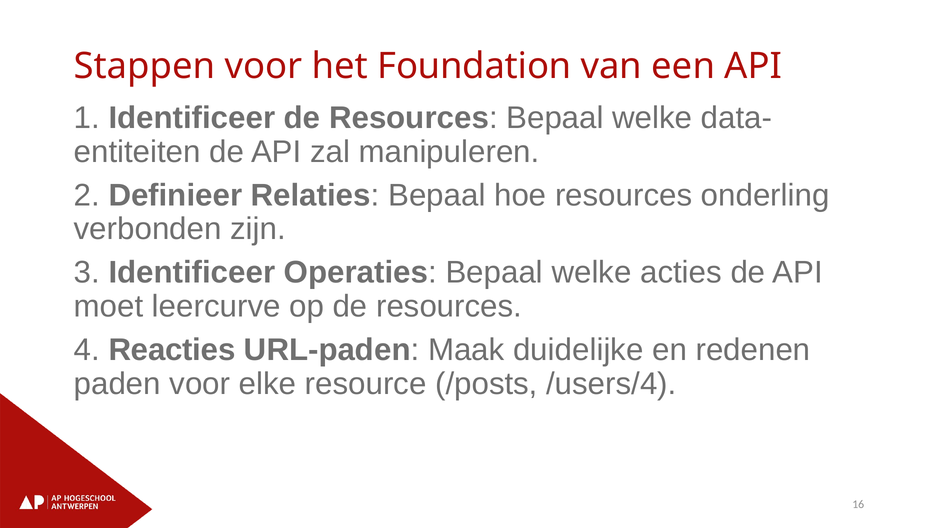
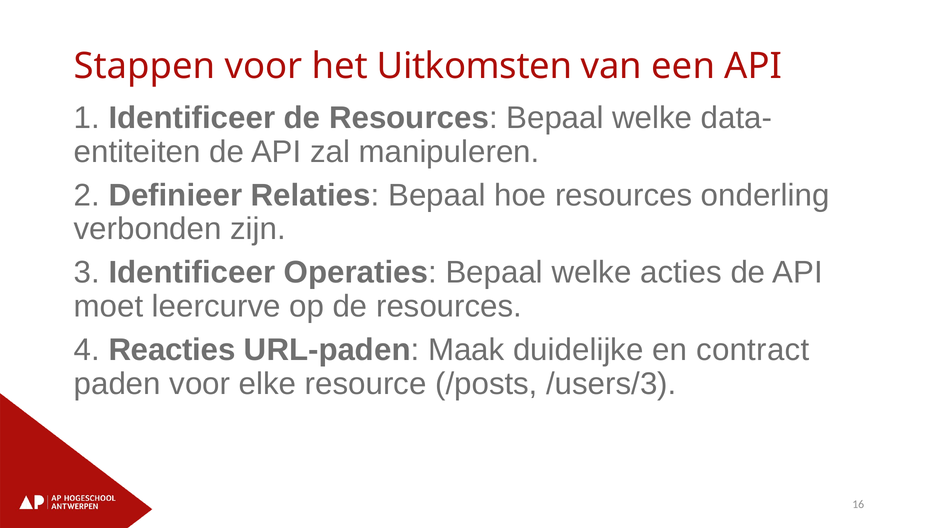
Foundation: Foundation -> Uitkomsten
redenen: redenen -> contract
/users/4: /users/4 -> /users/3
